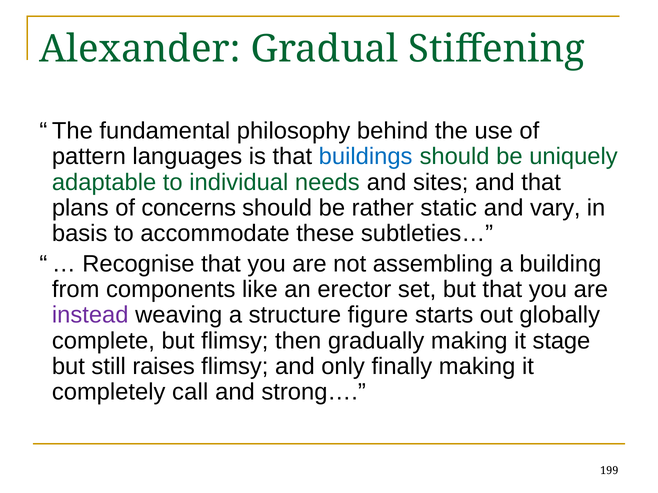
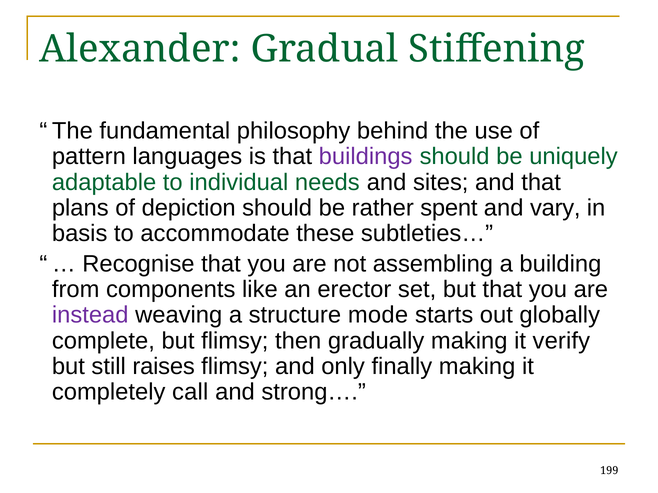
buildings colour: blue -> purple
concerns: concerns -> depiction
static: static -> spent
figure: figure -> mode
stage: stage -> verify
